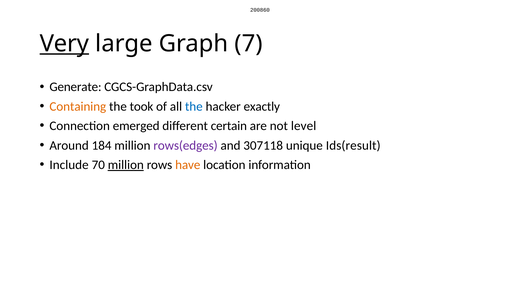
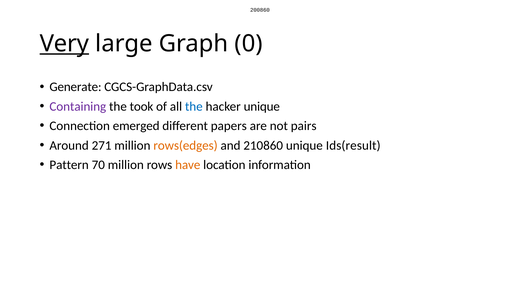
7: 7 -> 0
Containing colour: orange -> purple
hacker exactly: exactly -> unique
certain: certain -> papers
level: level -> pairs
184: 184 -> 271
rows(edges colour: purple -> orange
307118: 307118 -> 210860
Include: Include -> Pattern
million at (126, 165) underline: present -> none
